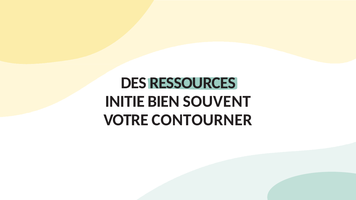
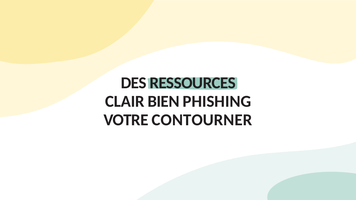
INITIE: INITIE -> CLAIR
SOUVENT: SOUVENT -> PHISHING
